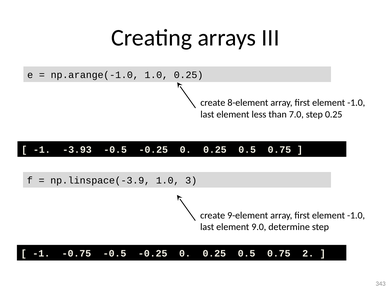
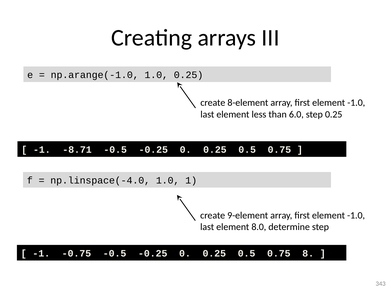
7.0: 7.0 -> 6.0
-3.93: -3.93 -> -8.71
np.linspace(-3.9: np.linspace(-3.9 -> np.linspace(-4.0
3: 3 -> 1
9.0: 9.0 -> 8.0
2: 2 -> 8
